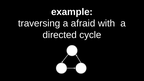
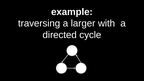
afraid: afraid -> larger
